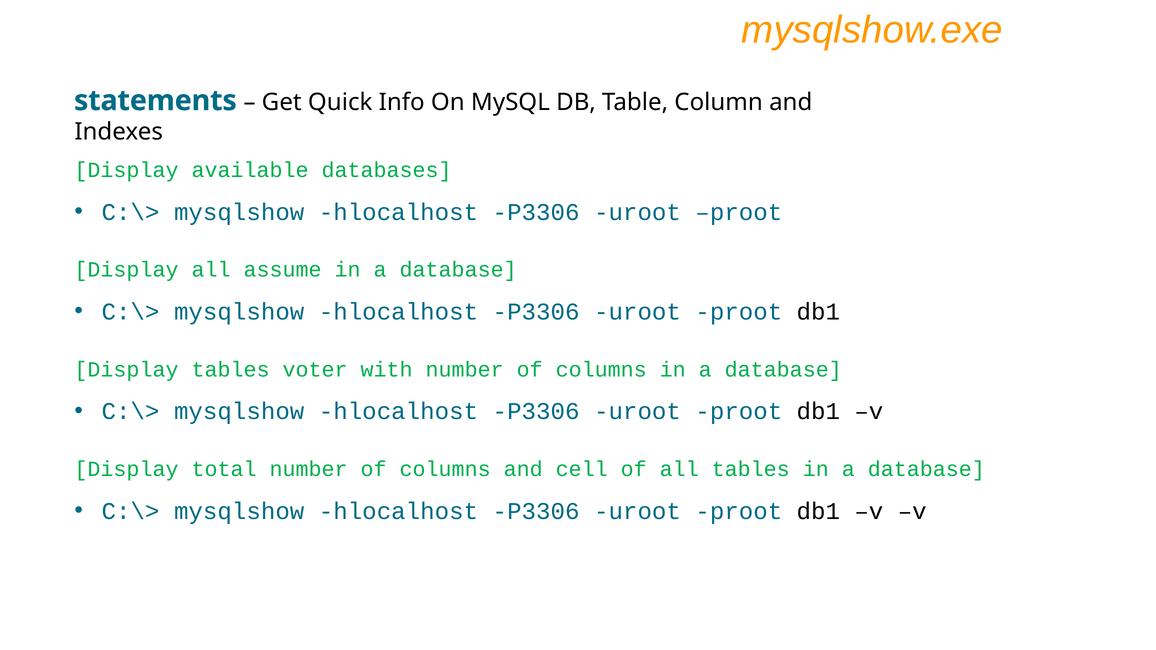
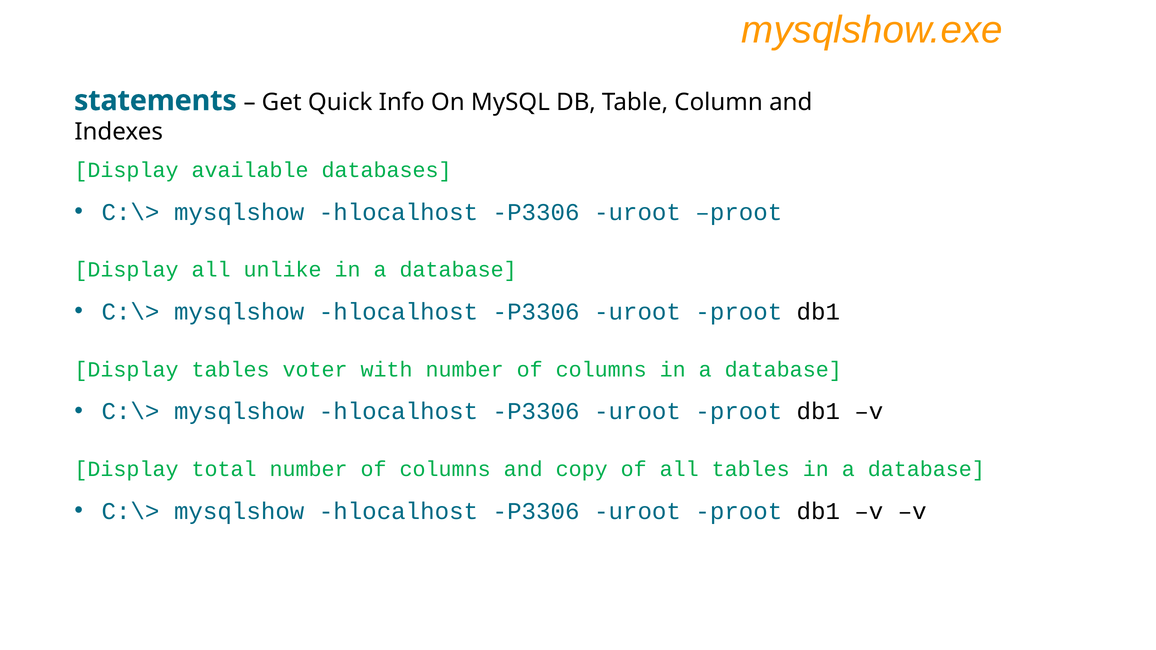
assume: assume -> unlike
cell: cell -> copy
